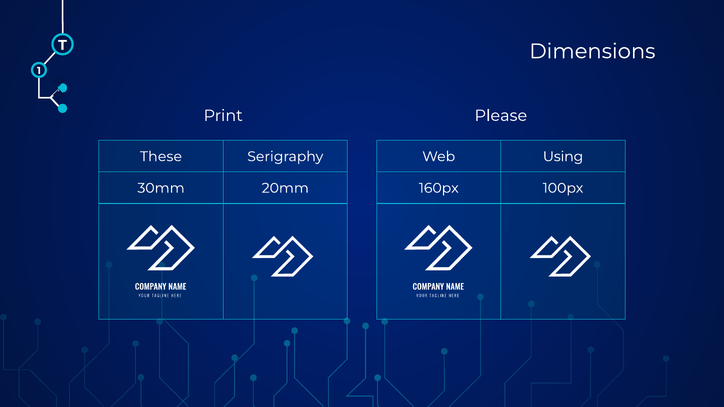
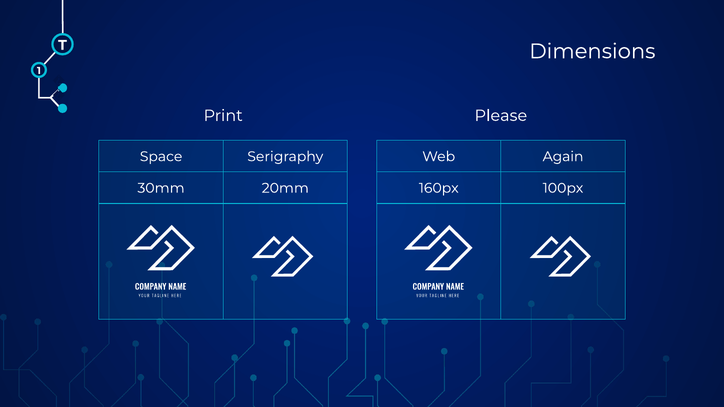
These: These -> Space
Using: Using -> Again
